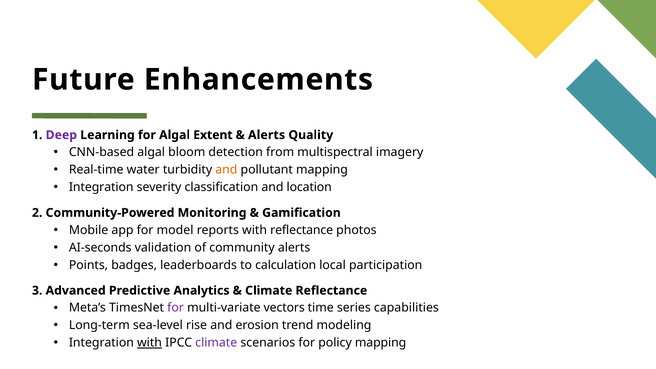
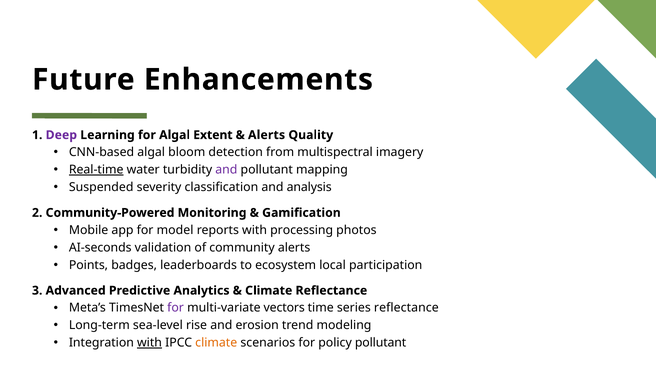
Real-time underline: none -> present
and at (226, 170) colour: orange -> purple
Integration at (101, 187): Integration -> Suspended
location: location -> analysis
with reflectance: reflectance -> processing
calculation: calculation -> ecosystem
series capabilities: capabilities -> reflectance
climate at (216, 343) colour: purple -> orange
policy mapping: mapping -> pollutant
